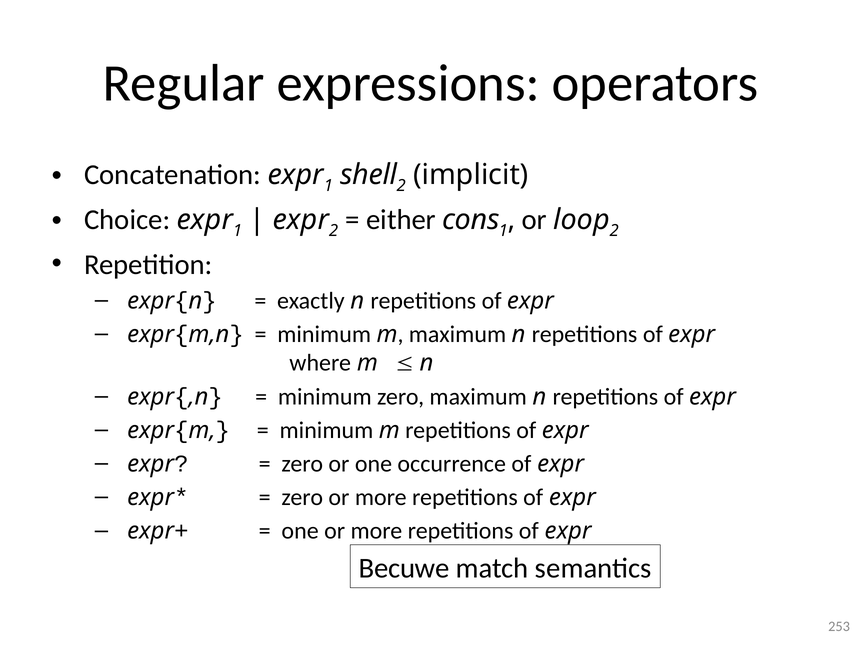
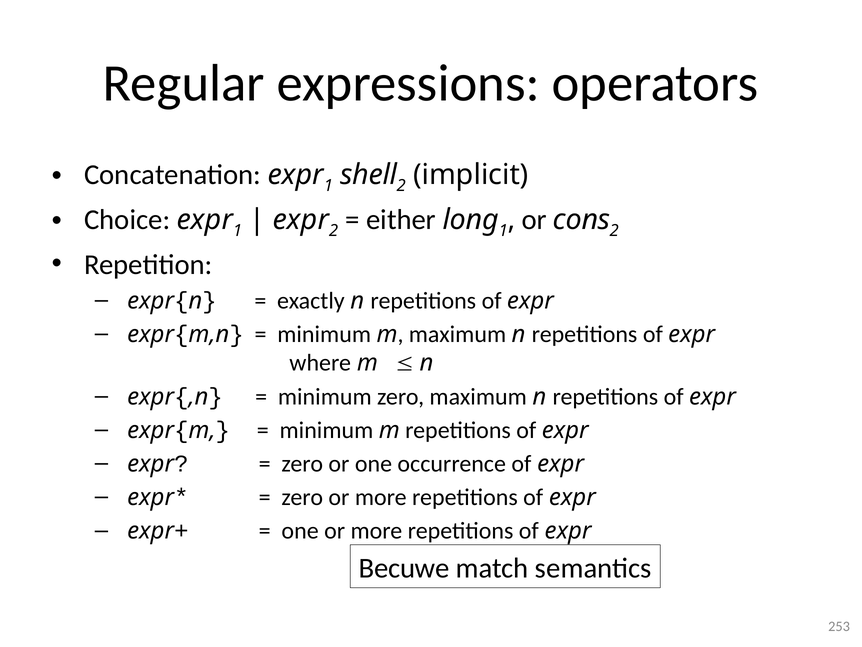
cons: cons -> long
loop: loop -> cons
